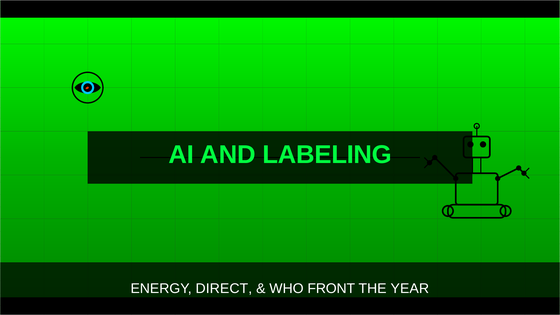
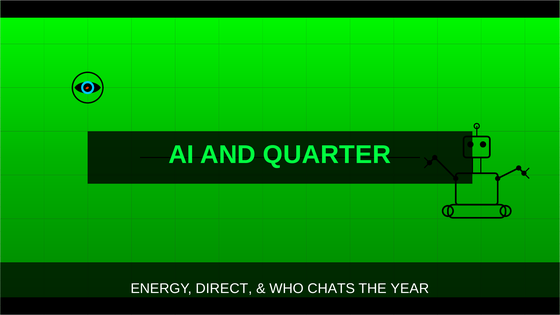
LABELING: LABELING -> QUARTER
FRONT: FRONT -> CHATS
